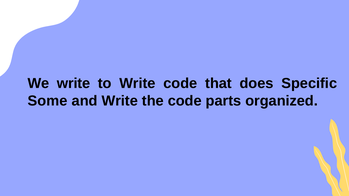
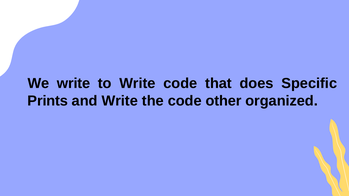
Some: Some -> Prints
parts: parts -> other
